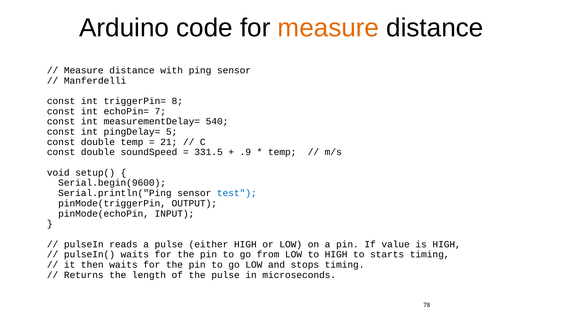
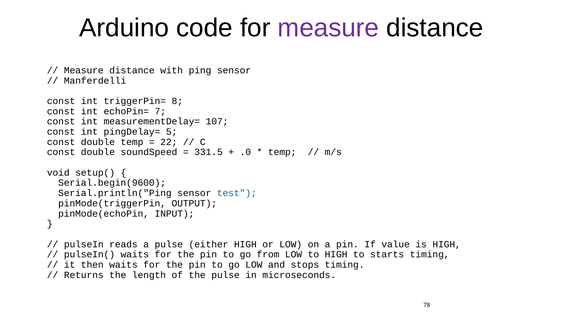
measure at (328, 28) colour: orange -> purple
540: 540 -> 107
21: 21 -> 22
.9: .9 -> .0
